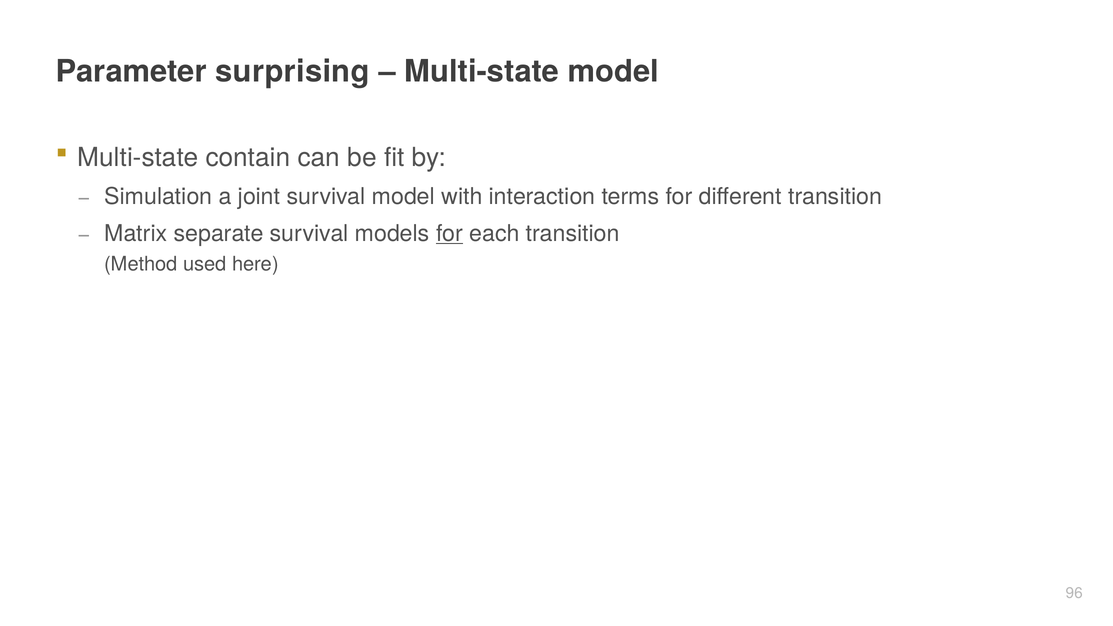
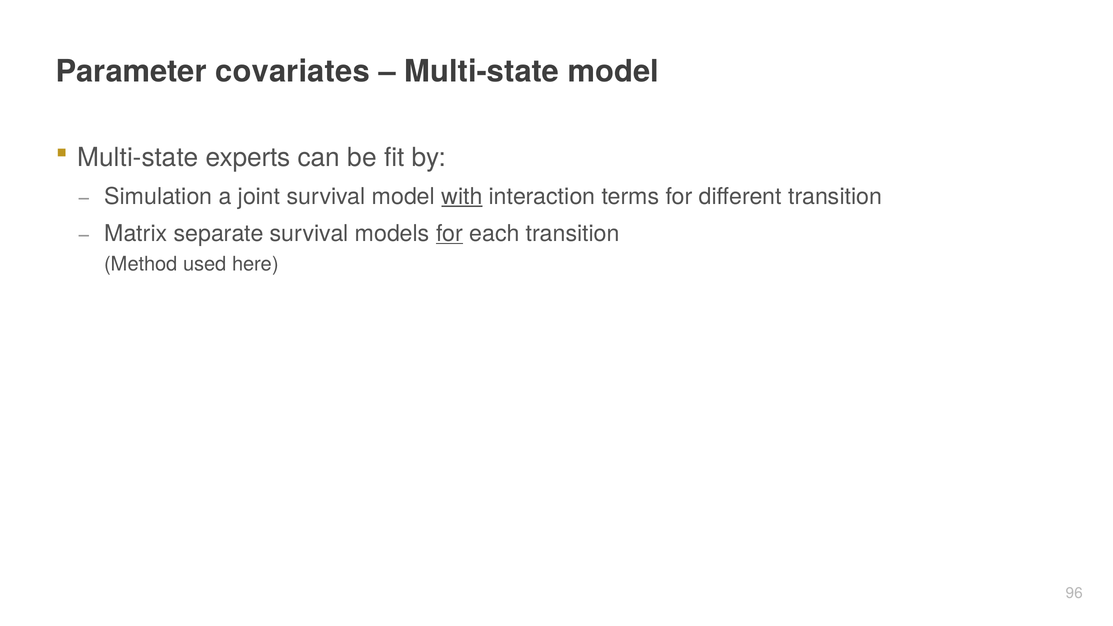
surprising: surprising -> covariates
contain: contain -> experts
with underline: none -> present
